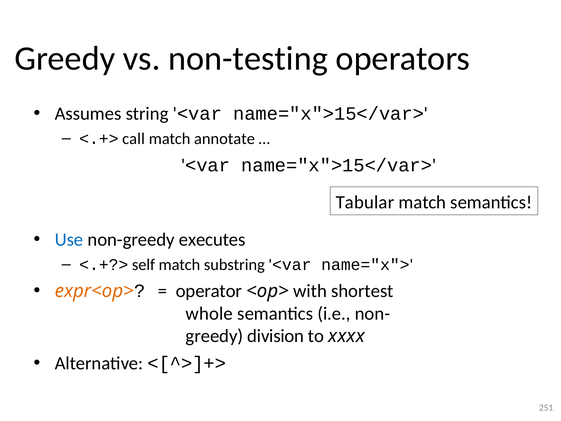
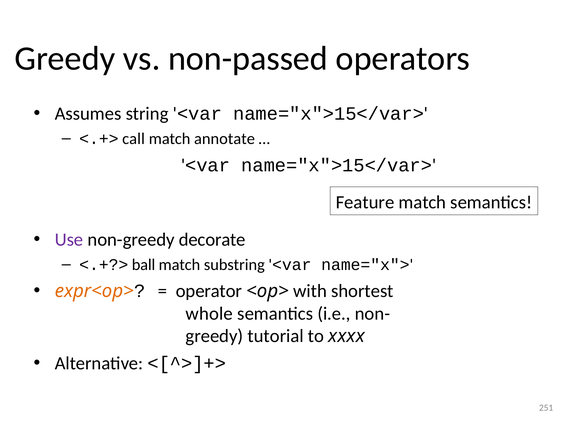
non-testing: non-testing -> non-passed
Tabular: Tabular -> Feature
Use colour: blue -> purple
executes: executes -> decorate
self: self -> ball
division: division -> tutorial
